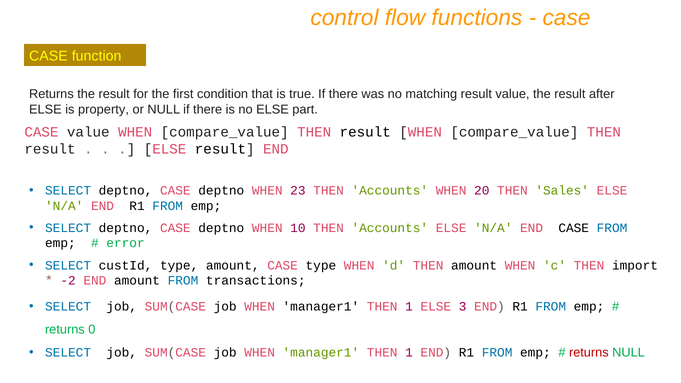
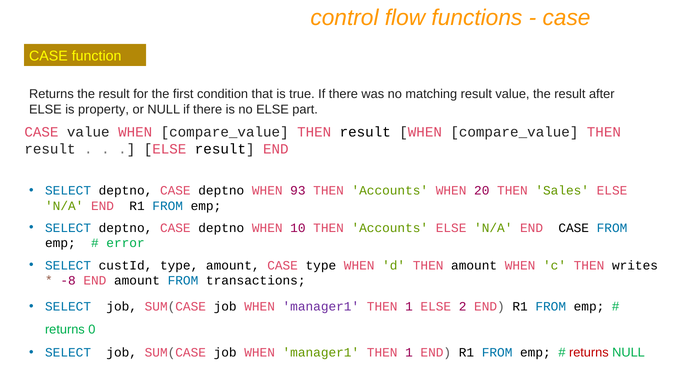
23: 23 -> 93
import: import -> writes
-2: -2 -> -8
manager1 at (321, 307) colour: black -> purple
3: 3 -> 2
